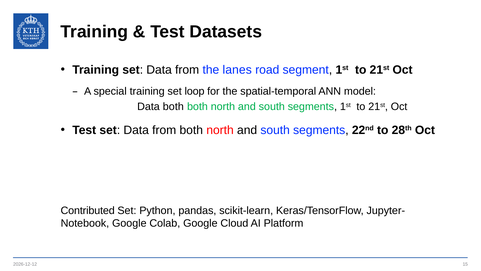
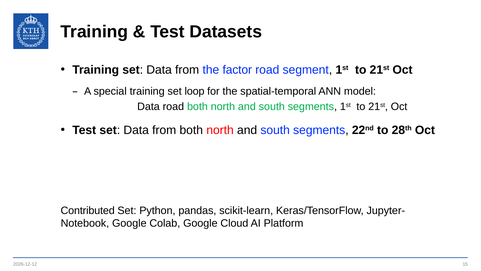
lanes: lanes -> factor
Data both: both -> road
